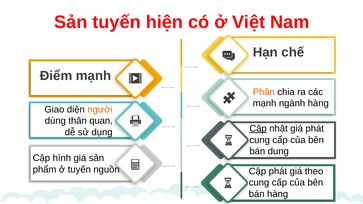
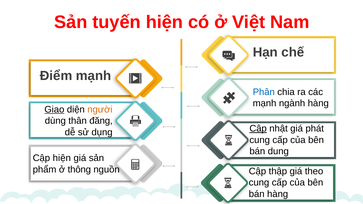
Phân colour: orange -> blue
Giao underline: none -> present
quan: quan -> đăng
Cập hình: hình -> hiện
ở tuyến: tuyến -> thông
Cập phát: phát -> thập
